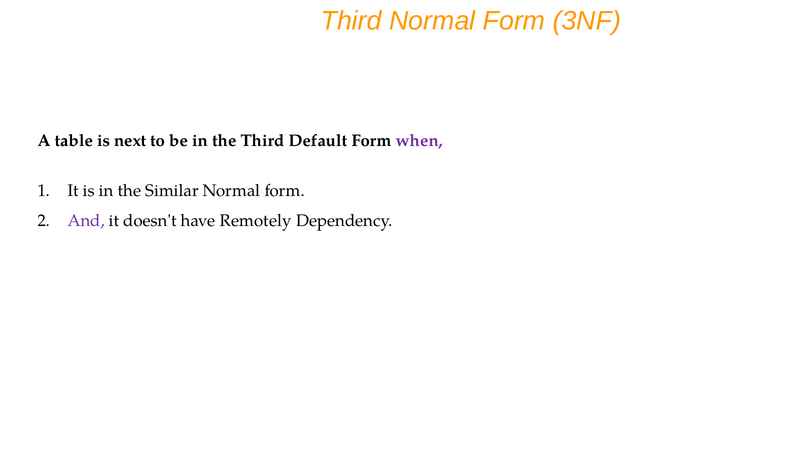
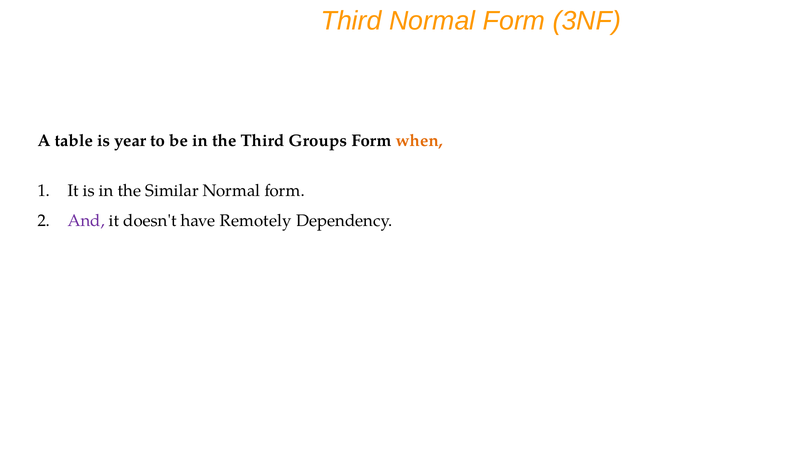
next: next -> year
Default: Default -> Groups
when colour: purple -> orange
